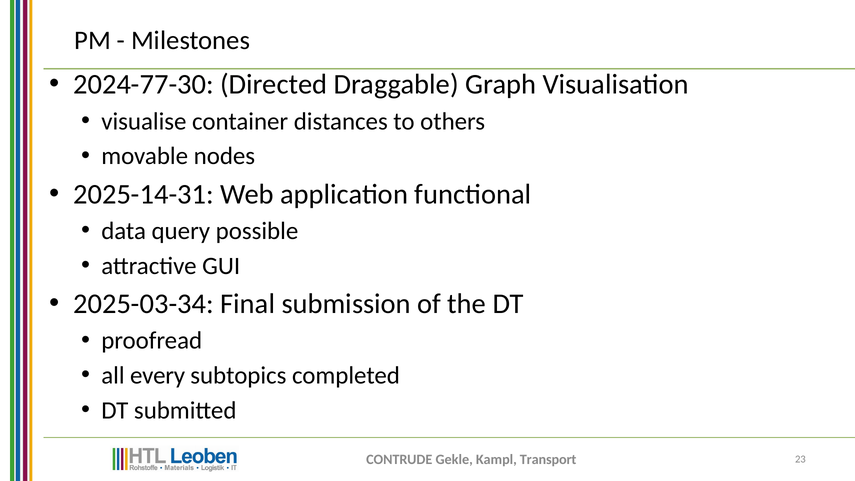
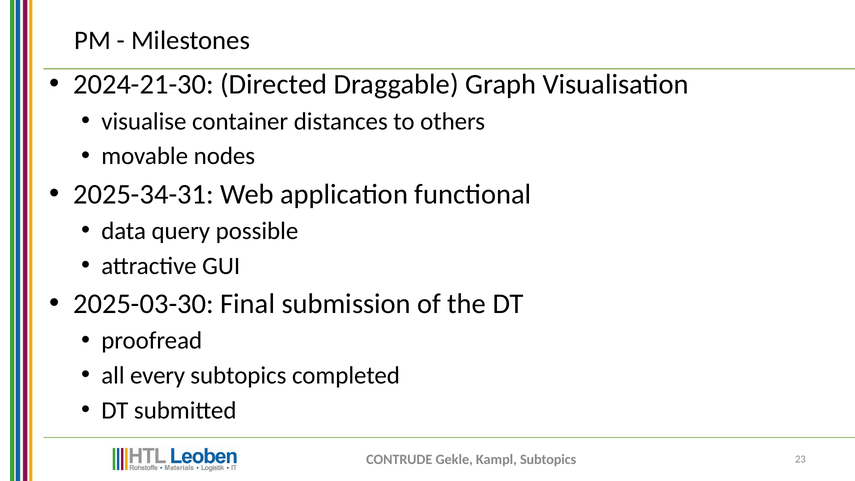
2024-77-30: 2024-77-30 -> 2024-21-30
2025-14-31: 2025-14-31 -> 2025-34-31
2025-03-34: 2025-03-34 -> 2025-03-30
Kampl Transport: Transport -> Subtopics
